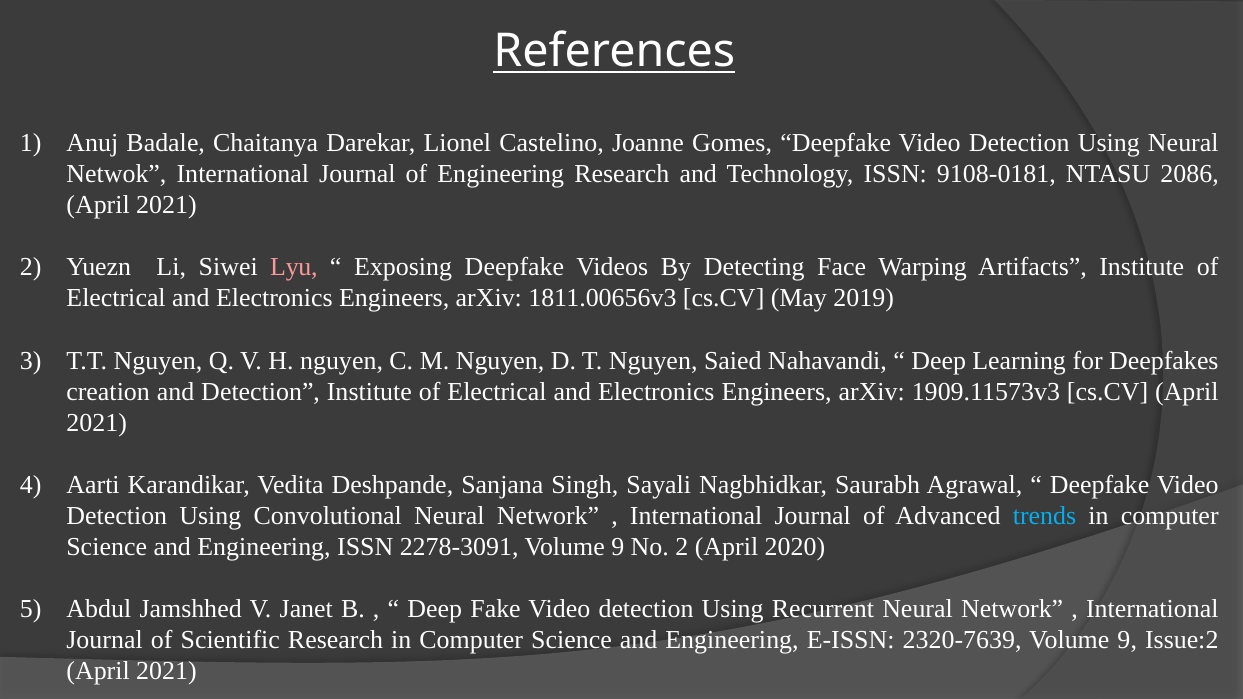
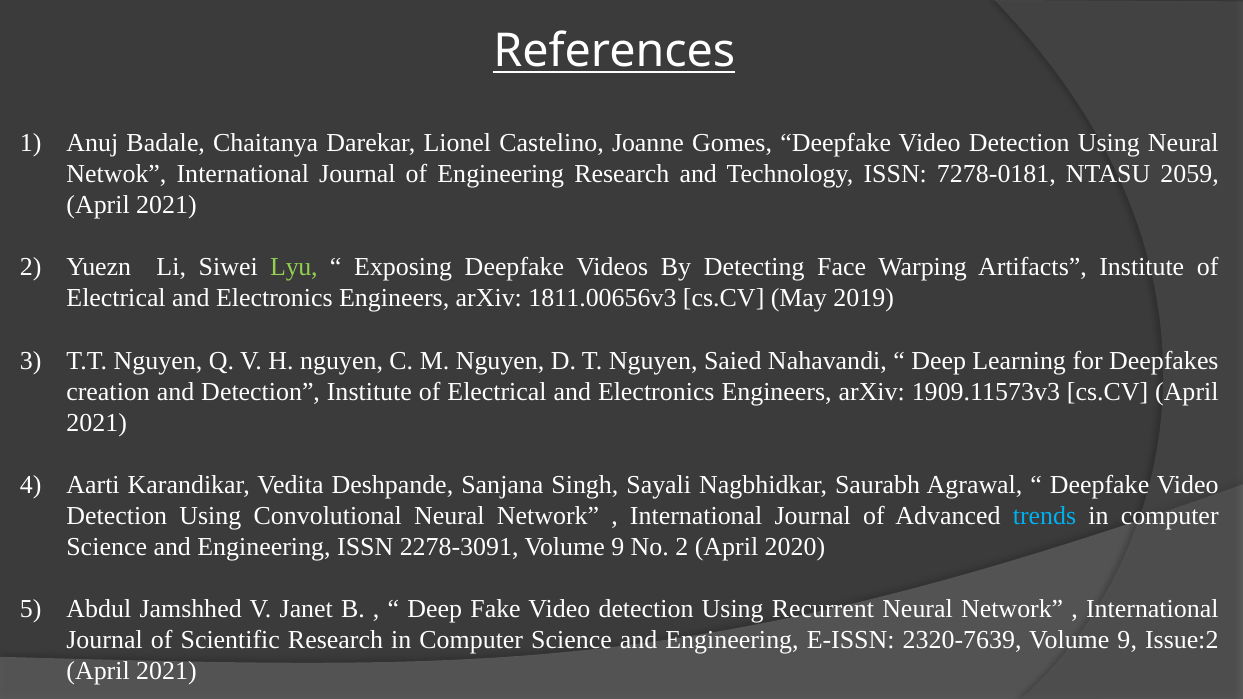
9108-0181: 9108-0181 -> 7278-0181
2086: 2086 -> 2059
Lyu colour: pink -> light green
